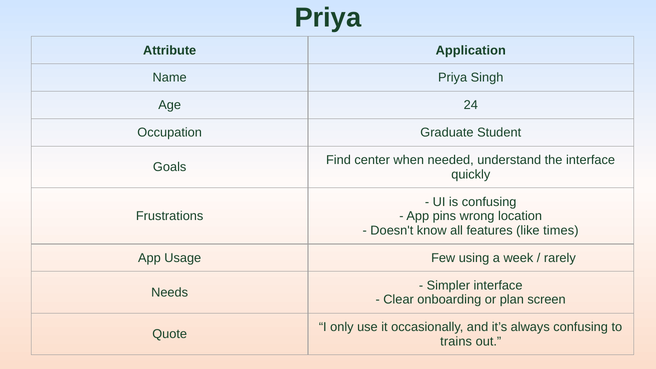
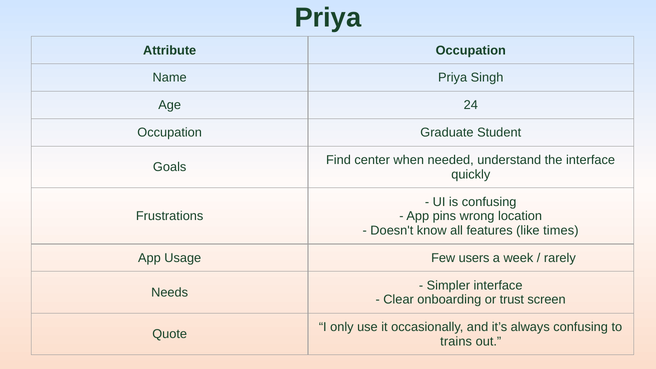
Attribute Application: Application -> Occupation
using: using -> users
plan: plan -> trust
